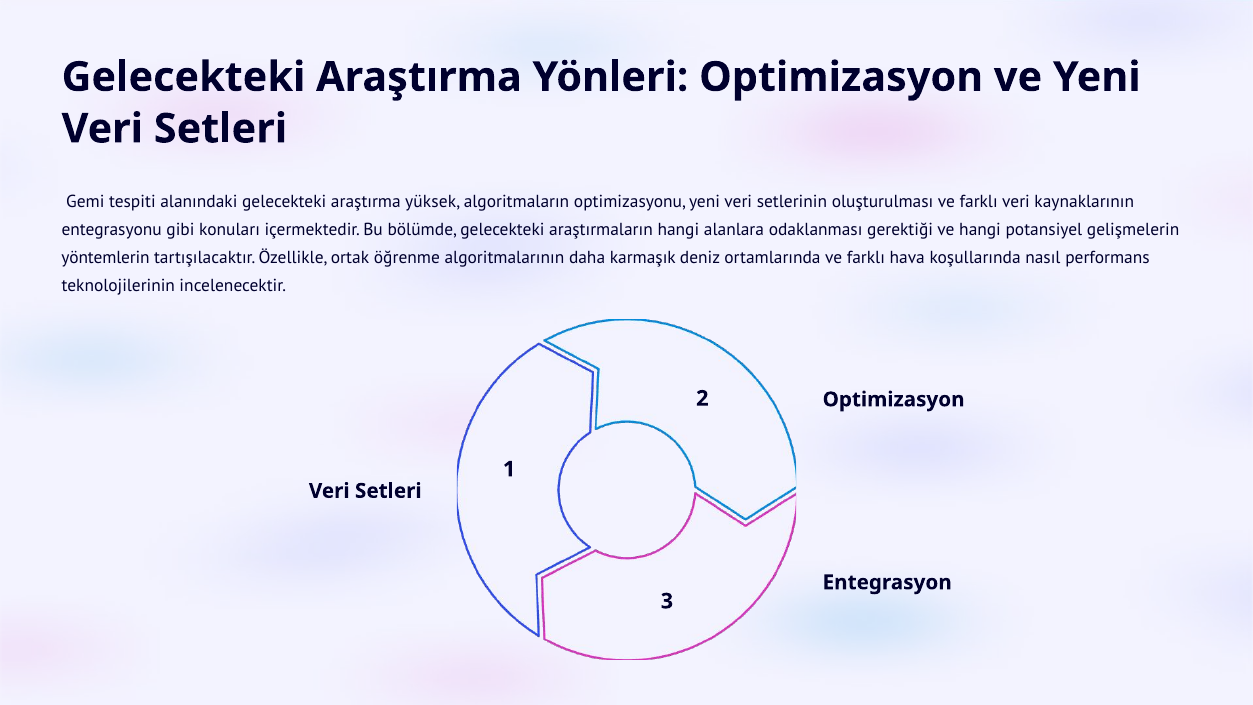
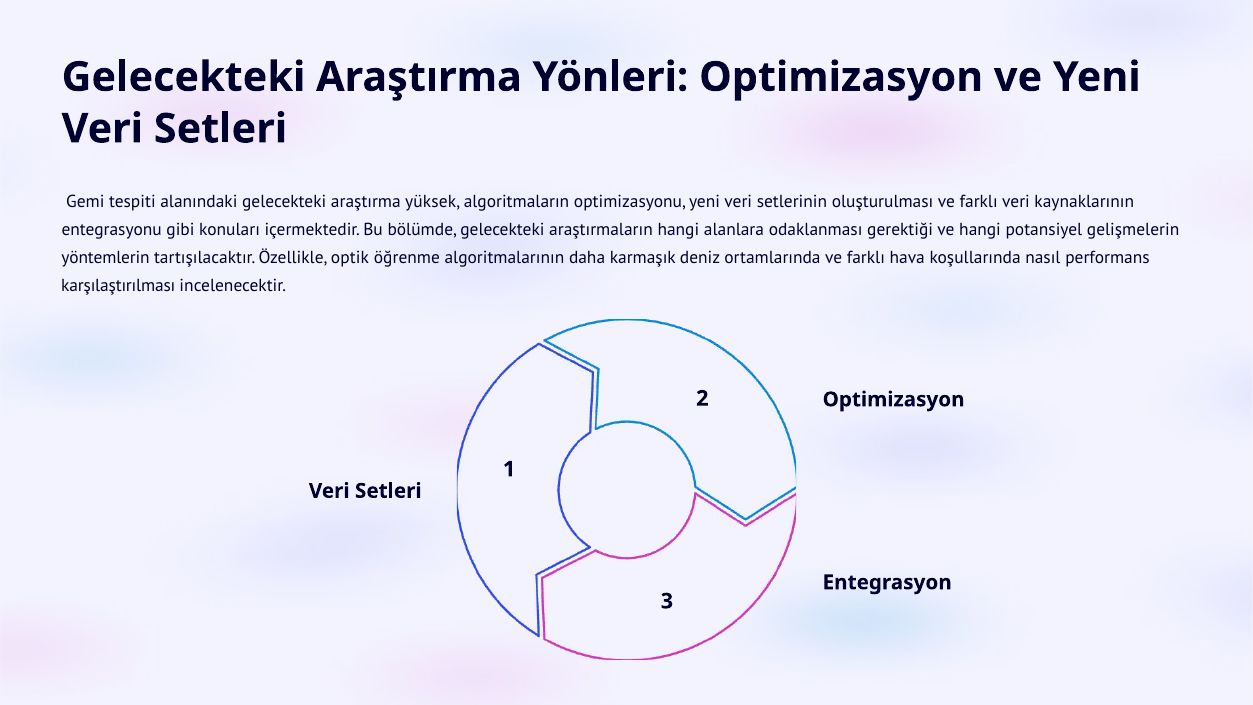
ortak: ortak -> optik
teknolojilerinin: teknolojilerinin -> karşılaştırılması
